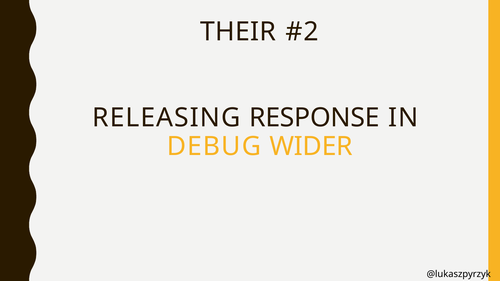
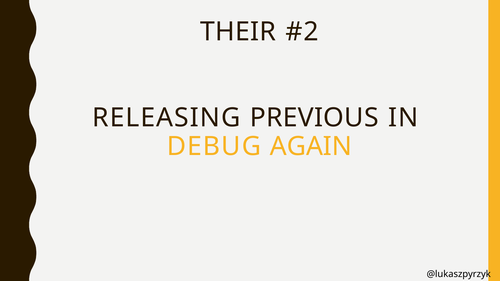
RESPONSE: RESPONSE -> PREVIOUS
WIDER: WIDER -> AGAIN
